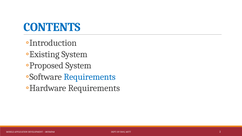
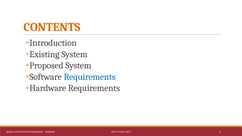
CONTENTS colour: blue -> orange
